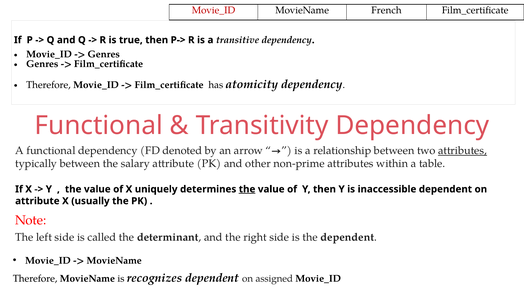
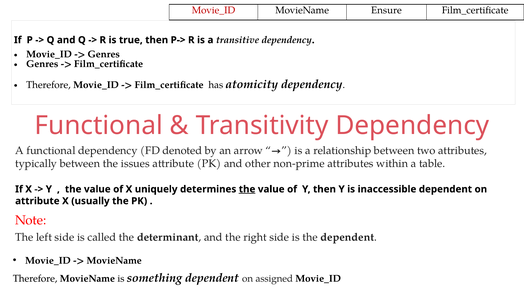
French: French -> Ensure
attributes at (462, 150) underline: present -> none
salary: salary -> issues
recognizes: recognizes -> something
